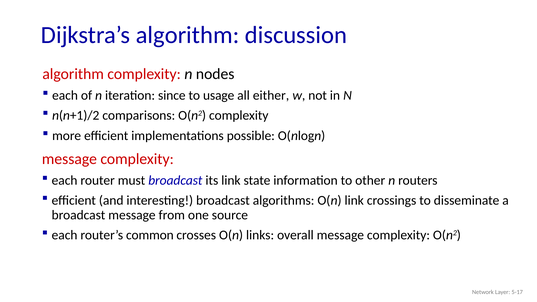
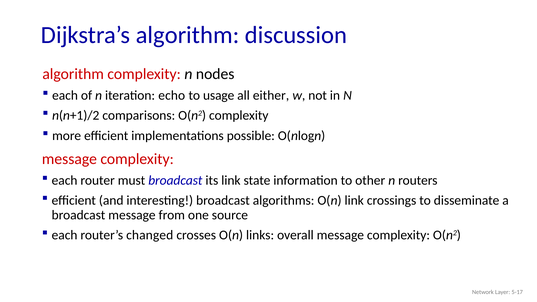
since: since -> echo
common: common -> changed
